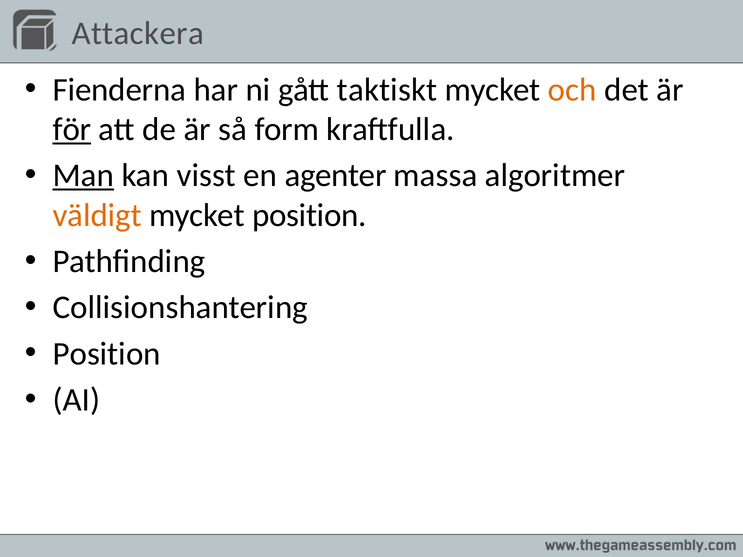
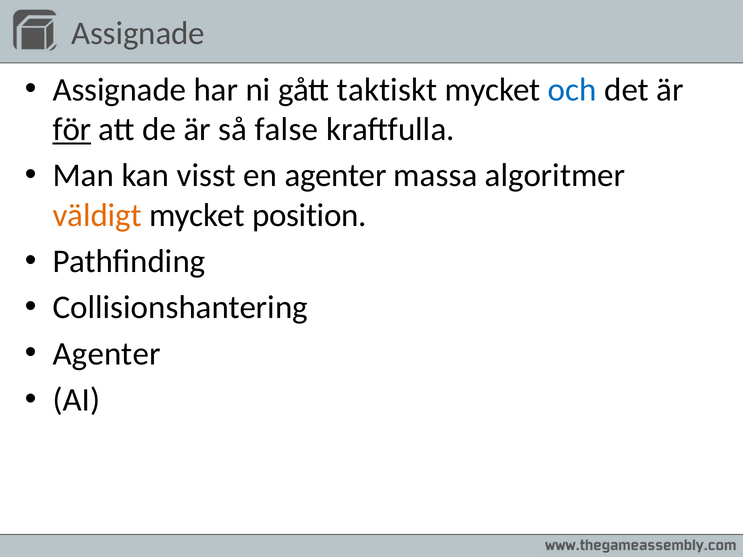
Attackera at (138, 33): Attackera -> Assignade
Fienderna at (119, 90): Fienderna -> Assignade
och colour: orange -> blue
form: form -> false
Man underline: present -> none
Position at (107, 354): Position -> Agenter
